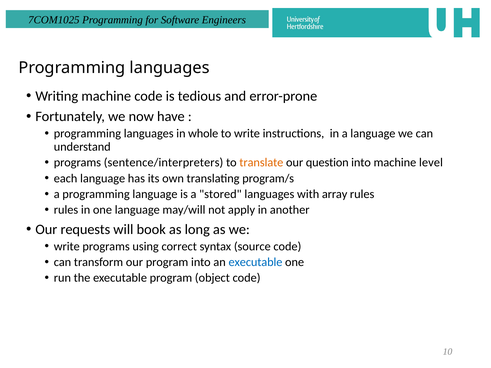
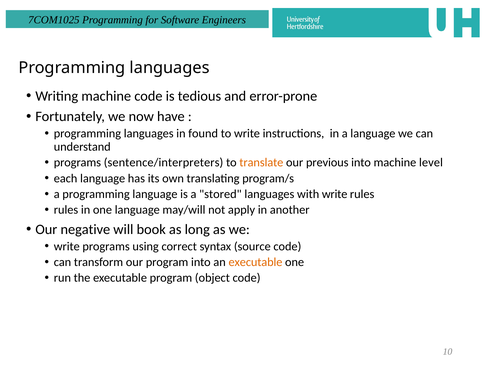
whole: whole -> found
question: question -> previous
with array: array -> write
requests: requests -> negative
executable at (255, 262) colour: blue -> orange
